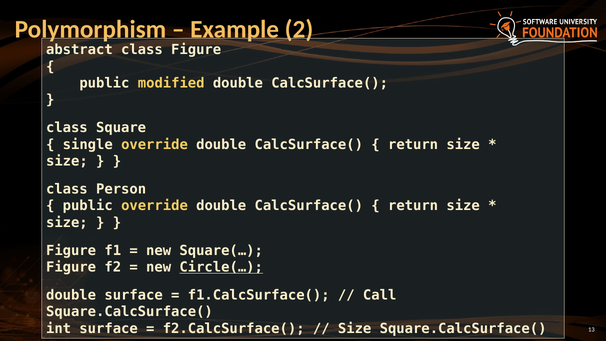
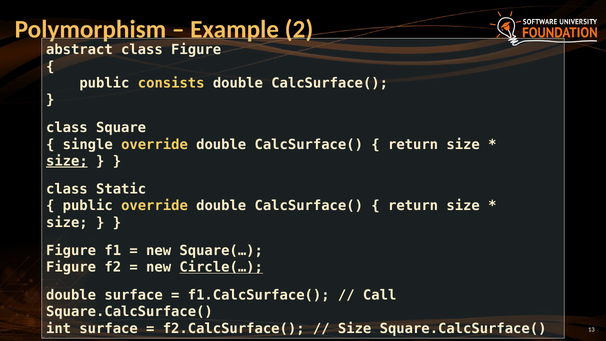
modified: modified -> consists
size at (67, 161) underline: none -> present
Person: Person -> Static
